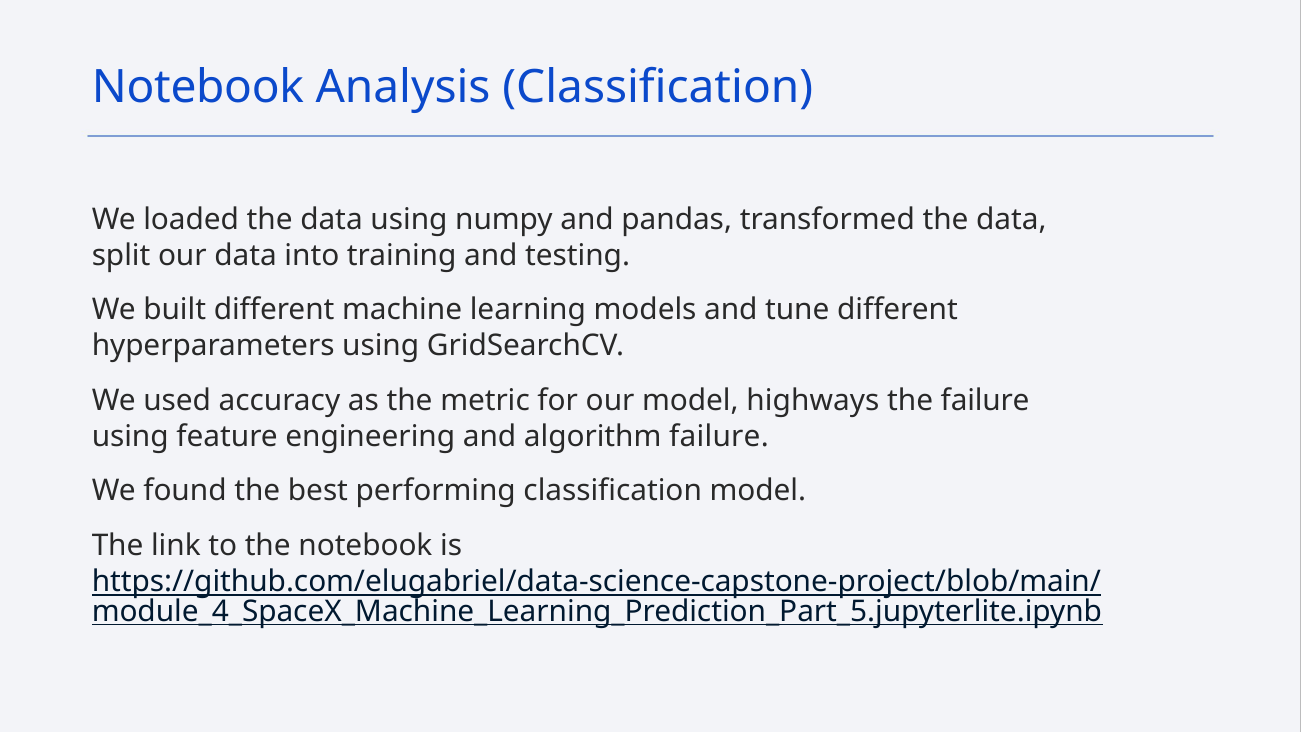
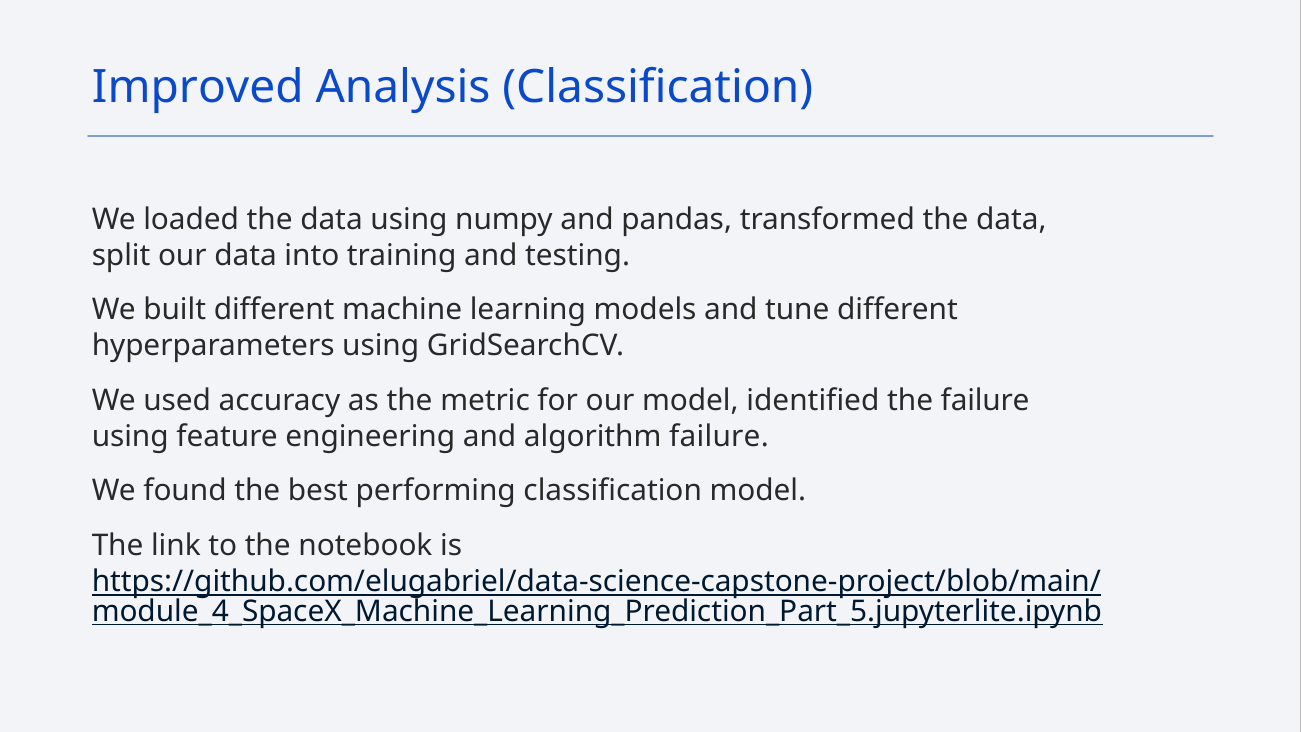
Notebook at (198, 87): Notebook -> Improved
highways: highways -> identified
